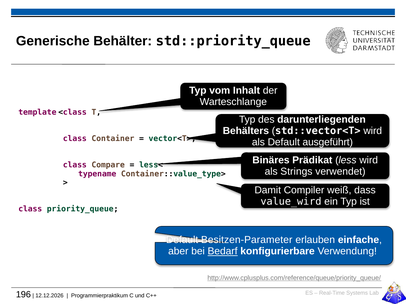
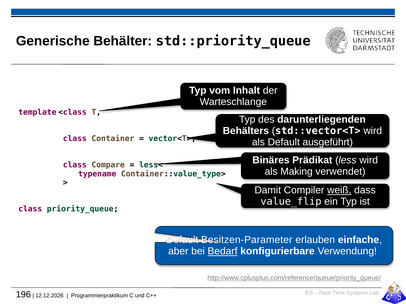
Strings: Strings -> Making
weiß underline: none -> present
value_wird: value_wird -> value_flip
